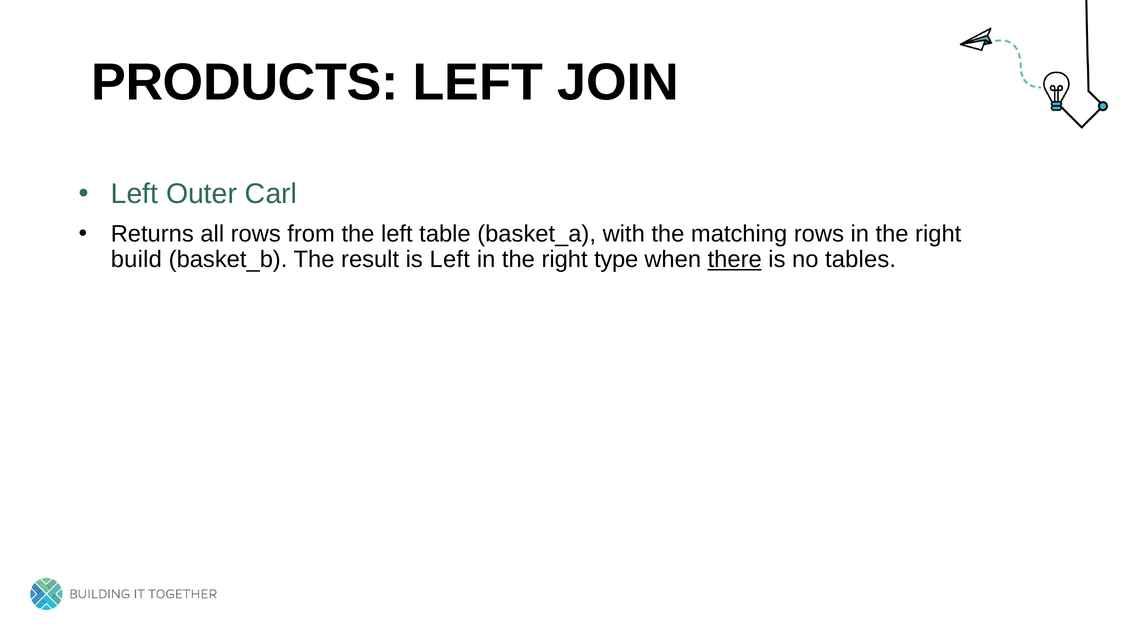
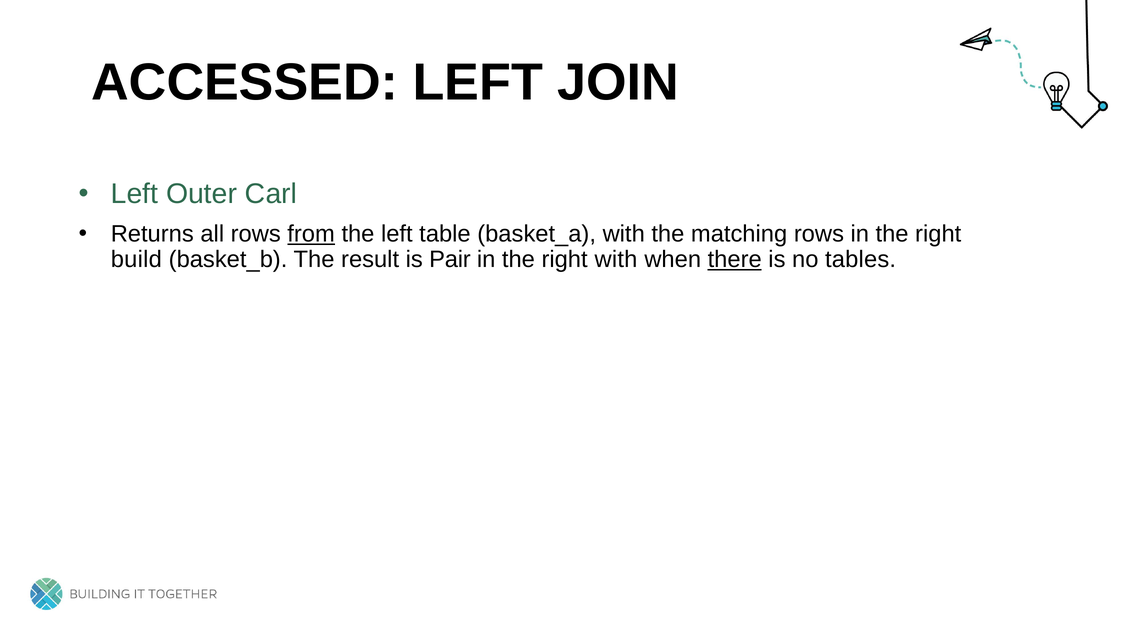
PRODUCTS: PRODUCTS -> ACCESSED
from underline: none -> present
is Left: Left -> Pair
right type: type -> with
